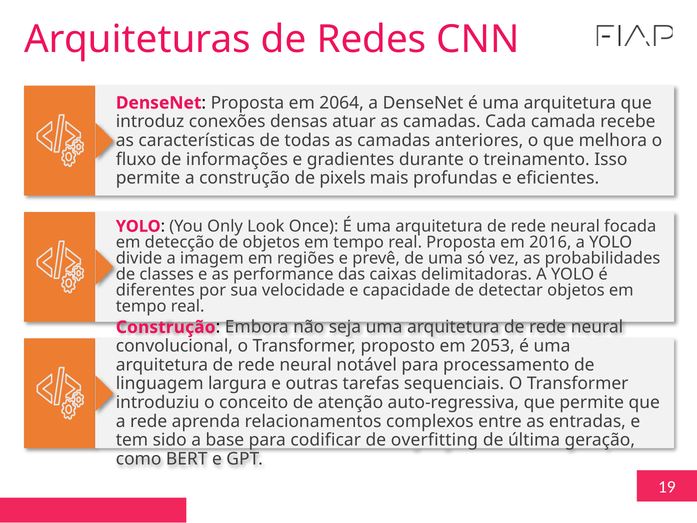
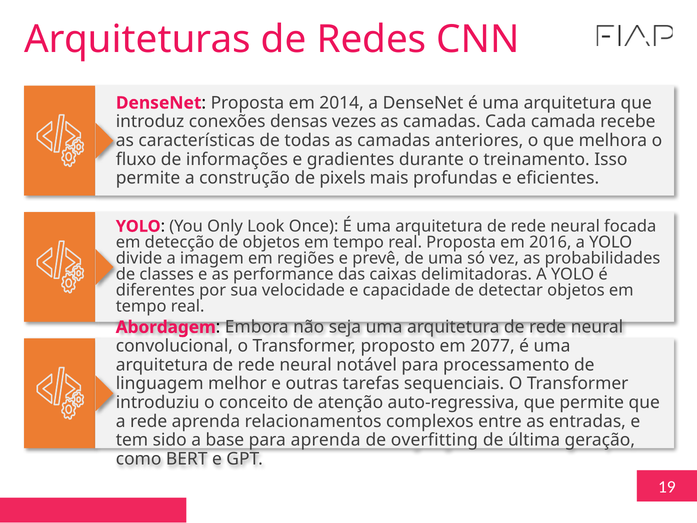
2064: 2064 -> 2014
atuar: atuar -> vezes
Construção at (166, 327): Construção -> Abordagem
2053: 2053 -> 2077
largura: largura -> melhor
para codificar: codificar -> aprenda
